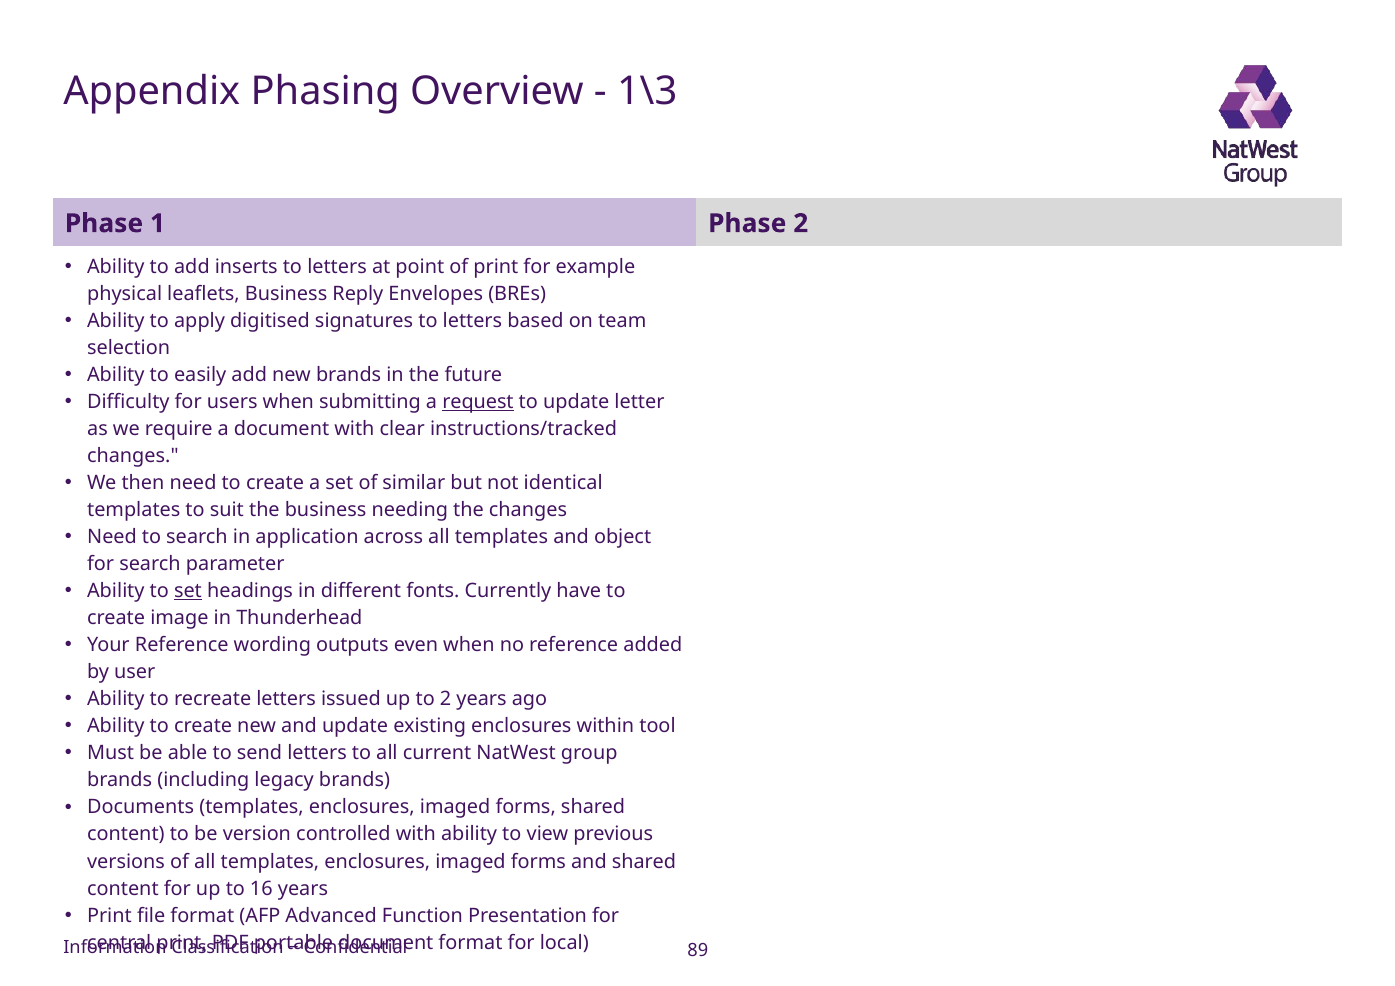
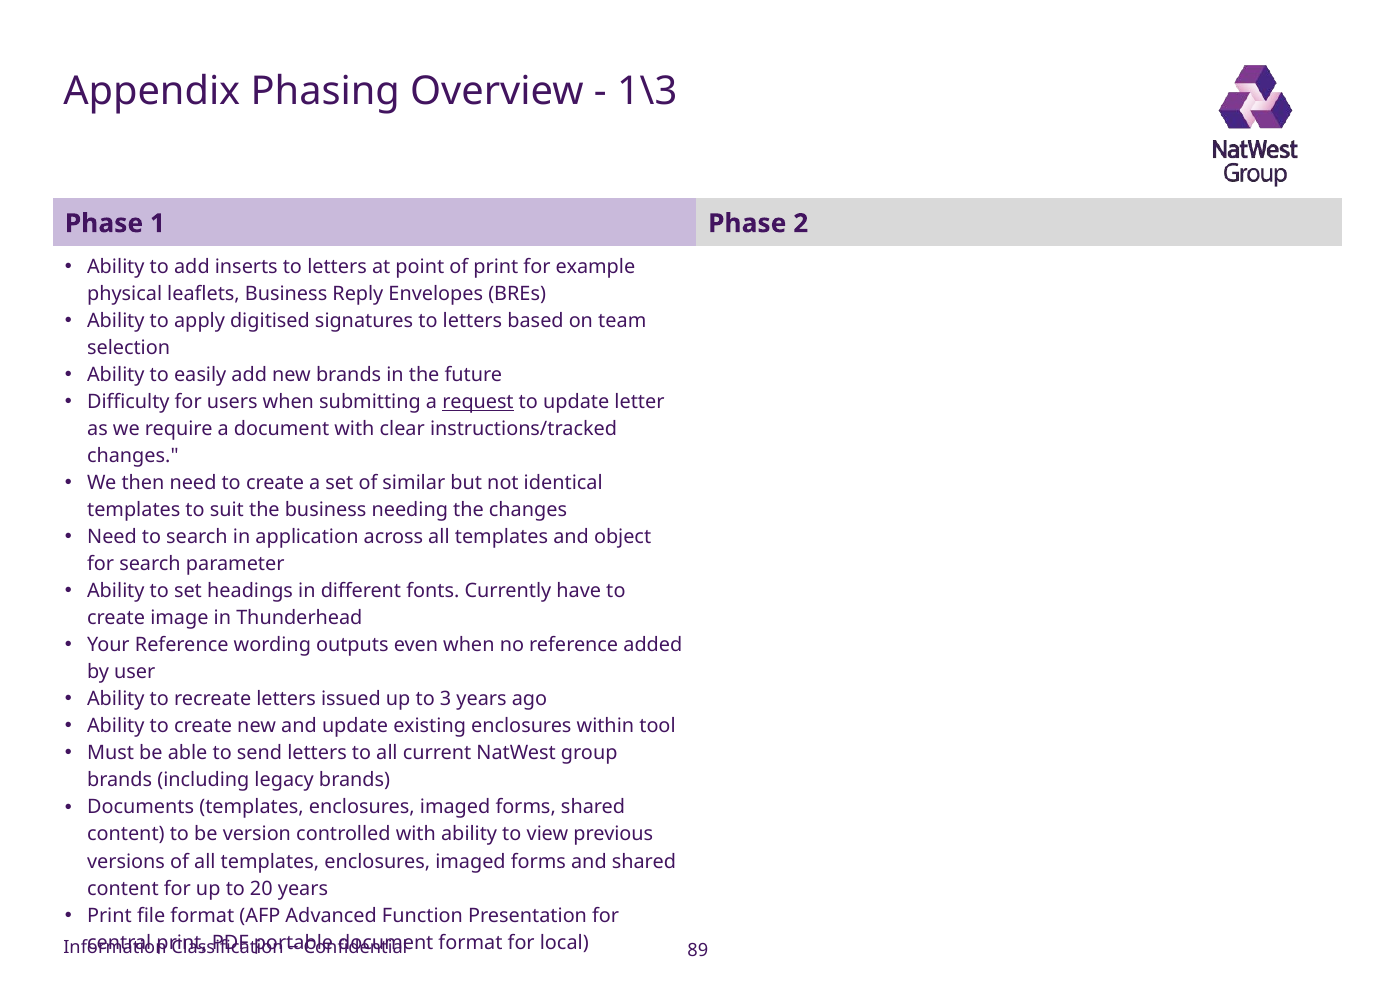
set at (188, 591) underline: present -> none
to 2: 2 -> 3
16: 16 -> 20
